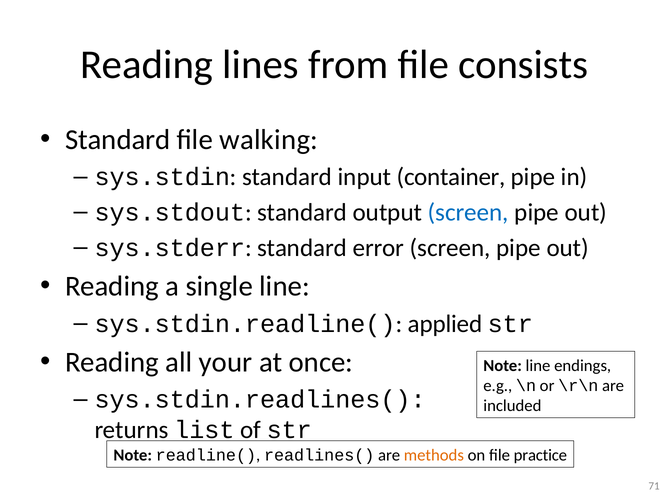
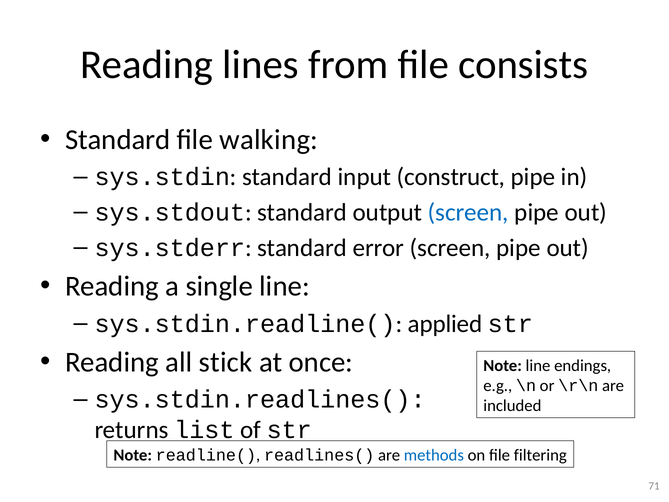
container: container -> construct
your: your -> stick
methods colour: orange -> blue
practice: practice -> filtering
